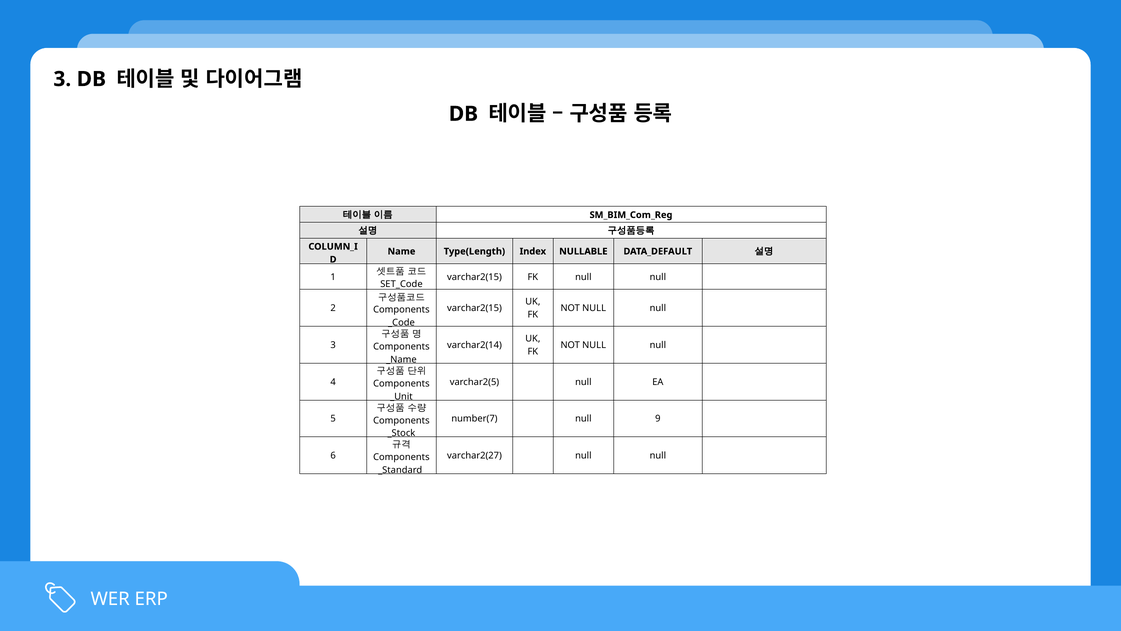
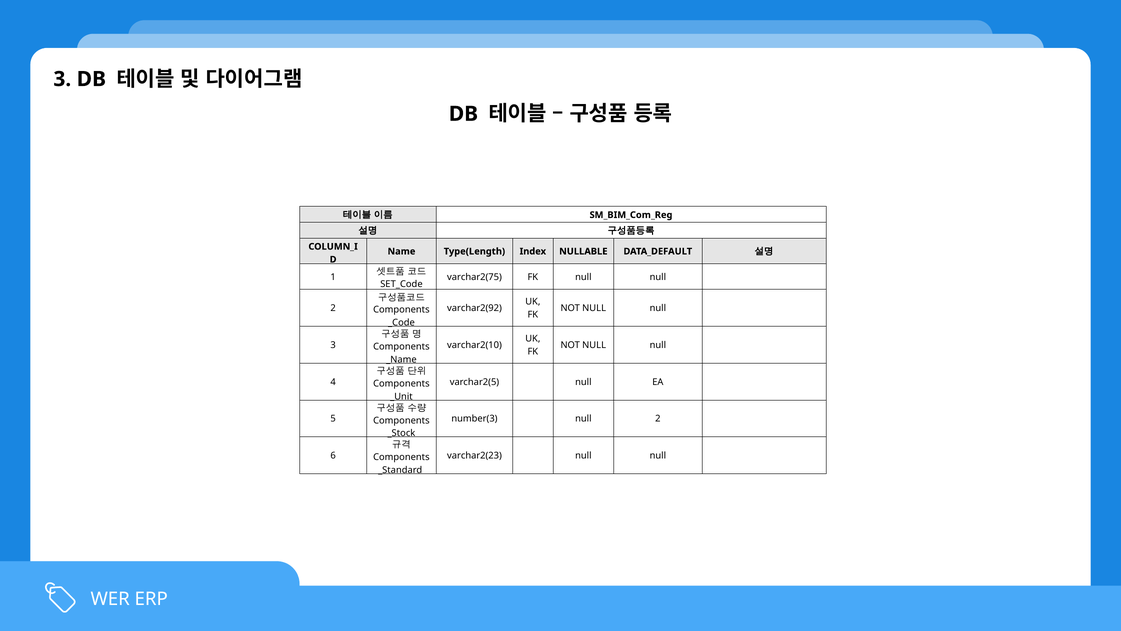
varchar2(15 at (474, 277): varchar2(15 -> varchar2(75
varchar2(15 at (474, 308): varchar2(15 -> varchar2(92
varchar2(14: varchar2(14 -> varchar2(10
number(7: number(7 -> number(3
9 at (658, 419): 9 -> 2
varchar2(27: varchar2(27 -> varchar2(23
